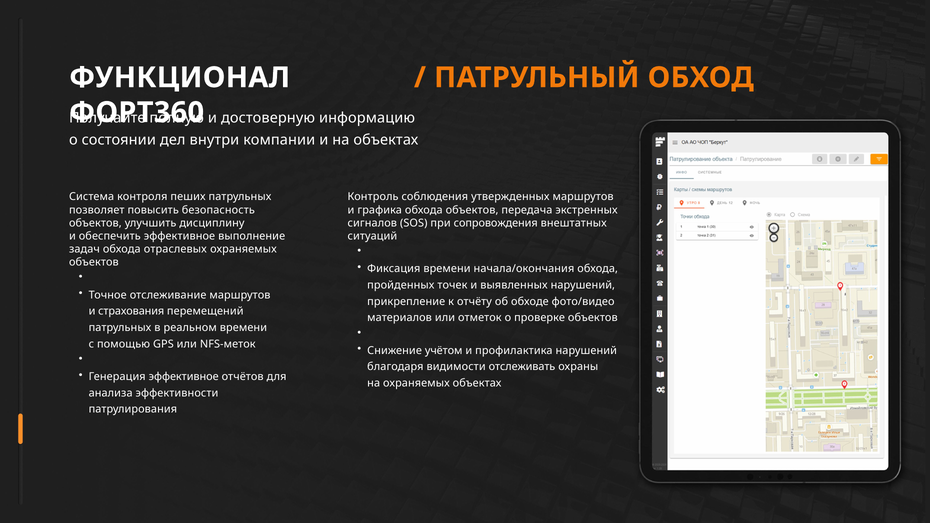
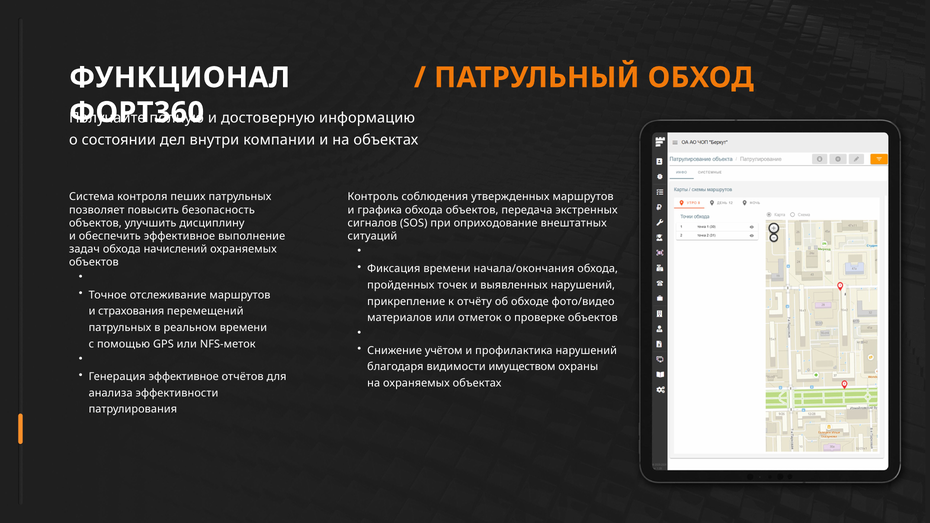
сопровождения: сопровождения -> оприходование
отраслевых: отраслевых -> начислений
отслеживать: отслеживать -> имуществом
